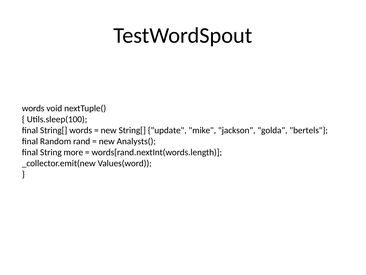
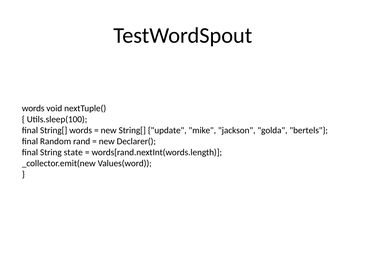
Analysts(: Analysts( -> Declarer(
more: more -> state
